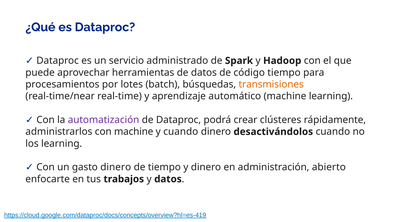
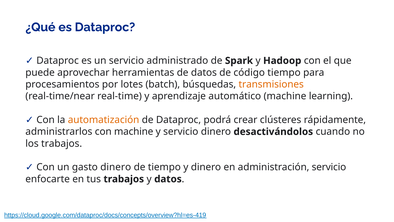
automatización colour: purple -> orange
y cuando: cuando -> servicio
los learning: learning -> trabajos
administración abierto: abierto -> servicio
